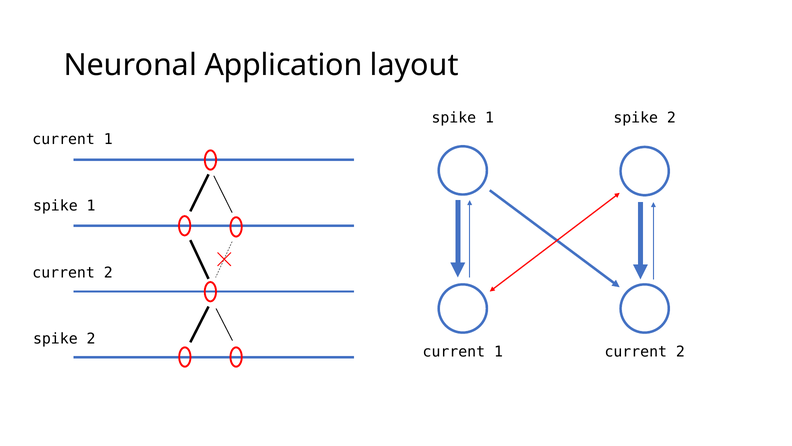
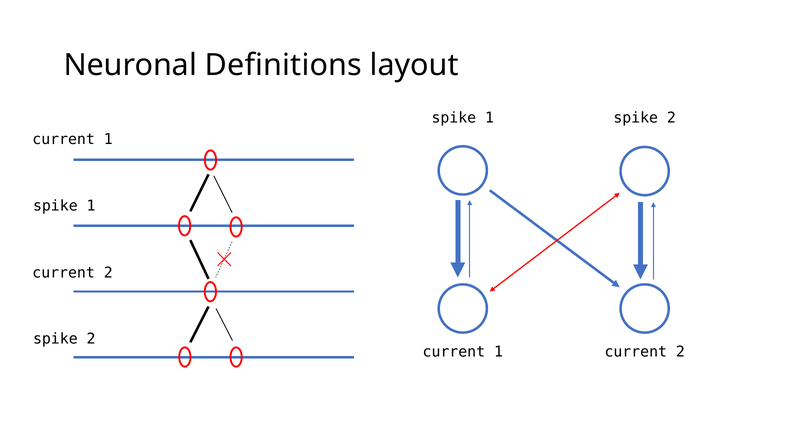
Application: Application -> Definitions
